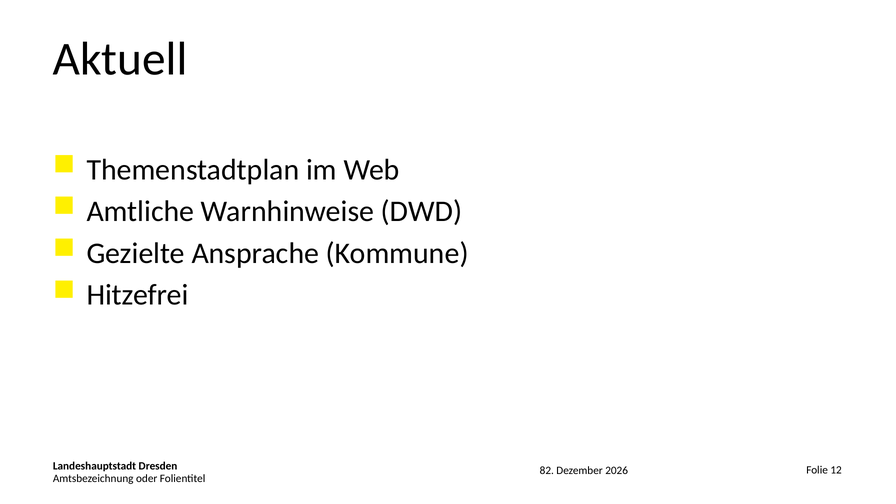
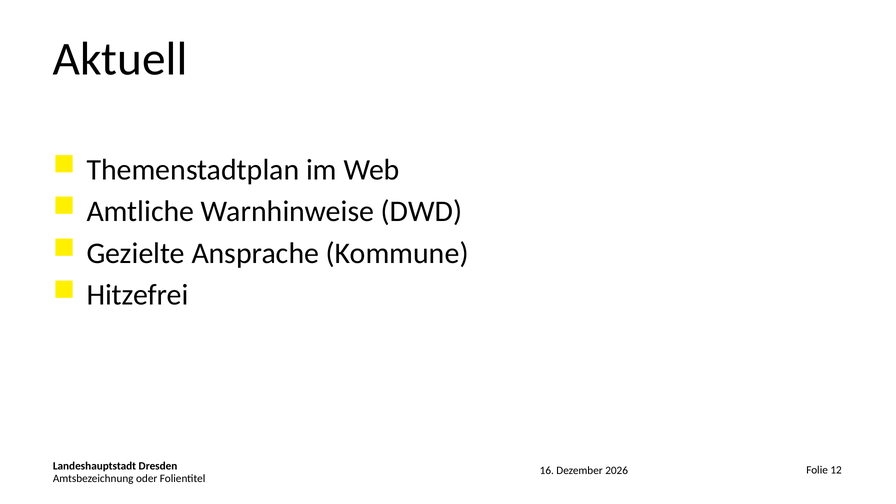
82: 82 -> 16
